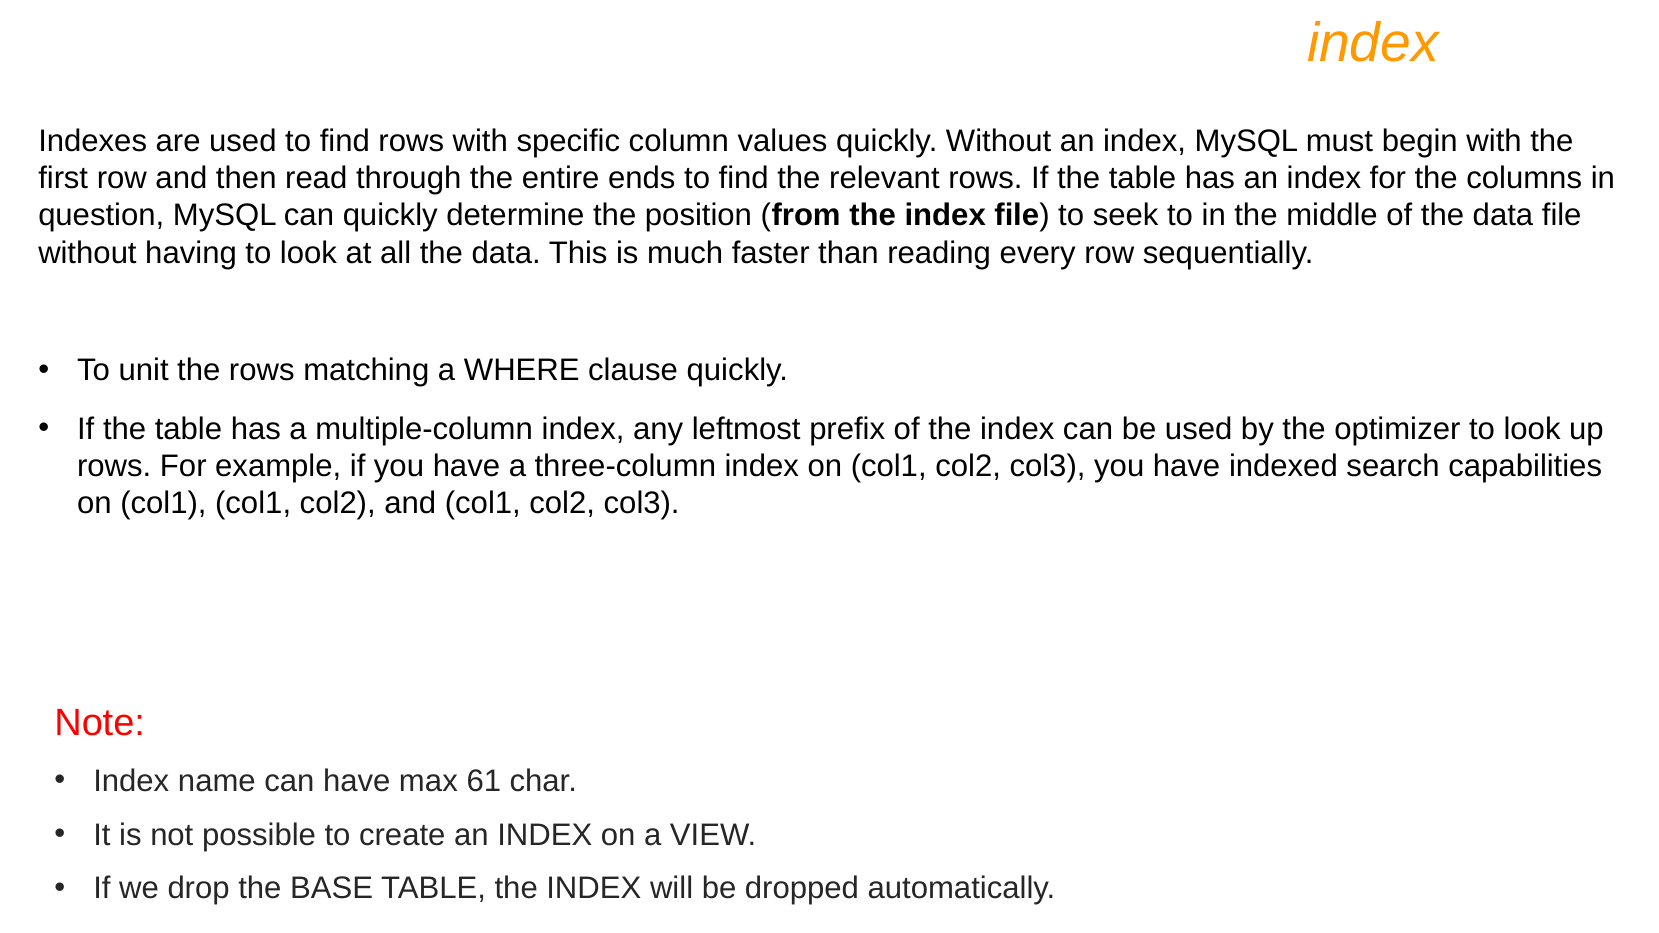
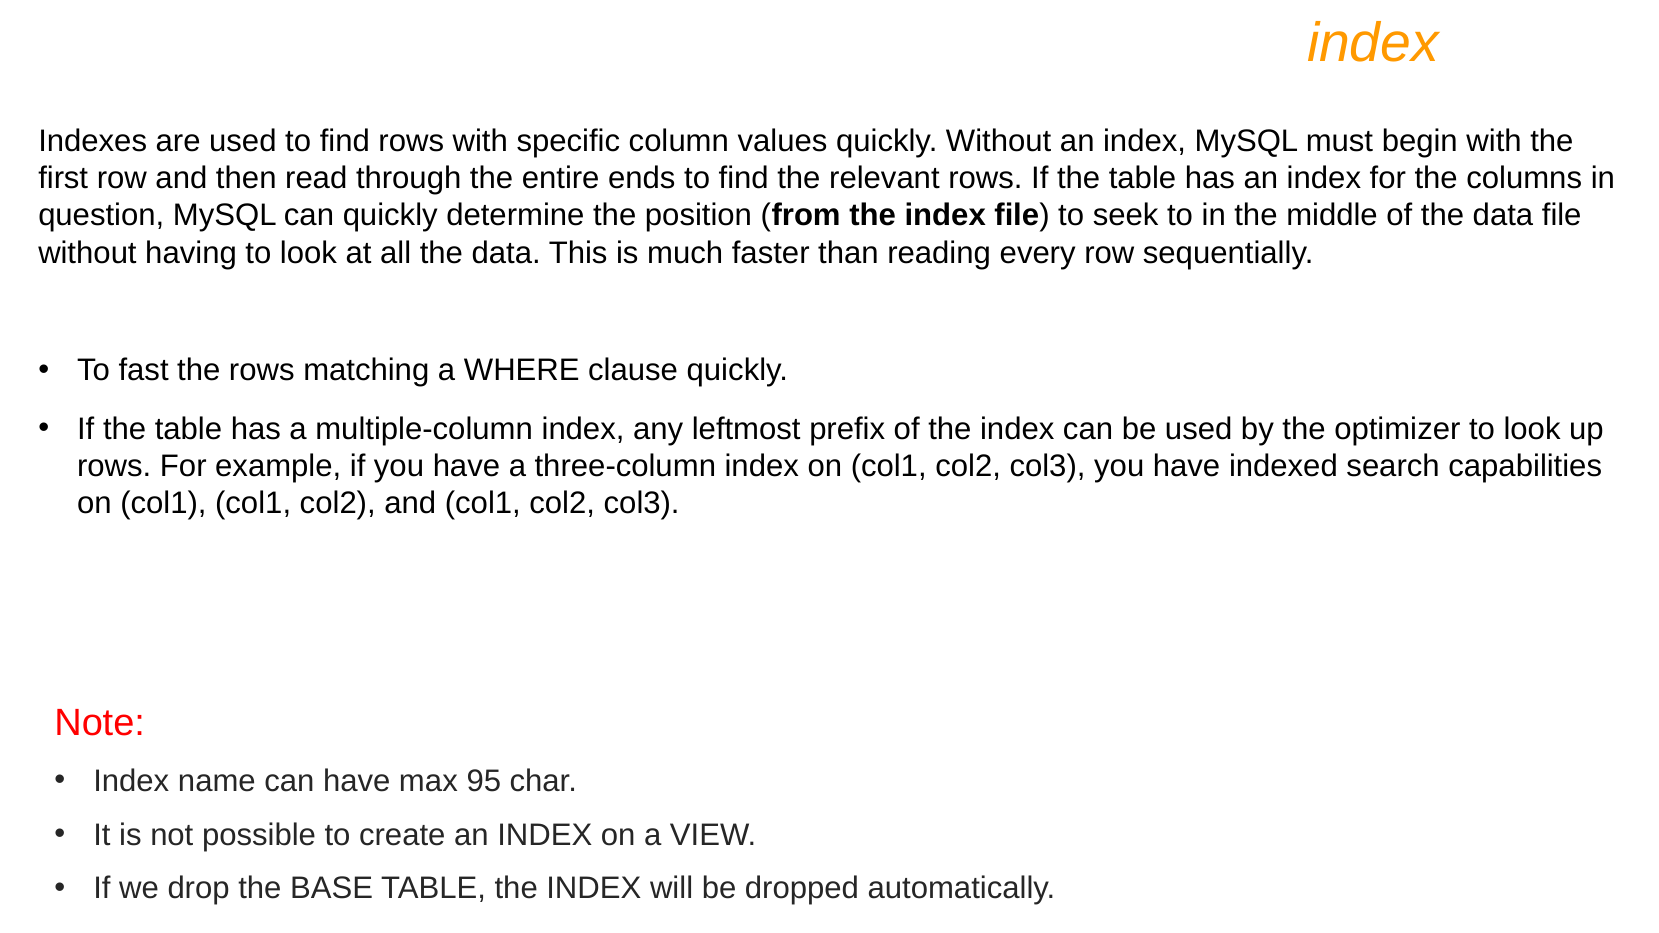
unit: unit -> fast
61: 61 -> 95
